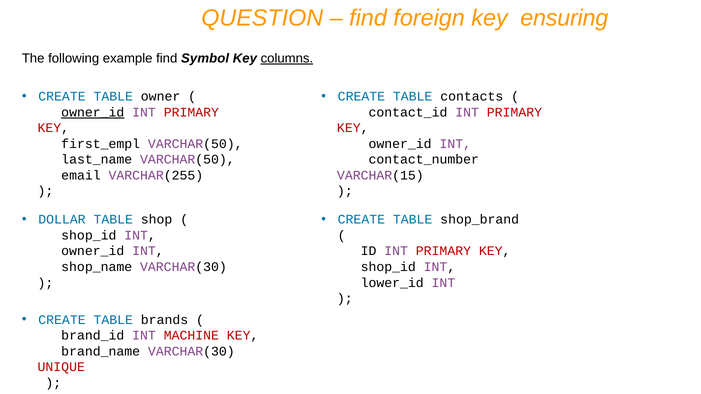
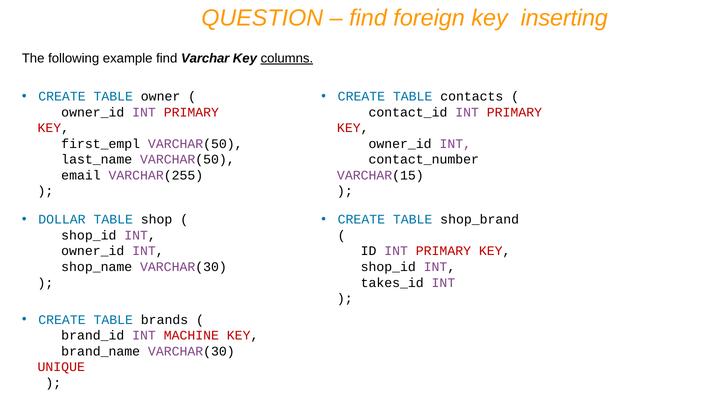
ensuring: ensuring -> inserting
Symbol: Symbol -> Varchar
owner_id at (93, 112) underline: present -> none
lower_id: lower_id -> takes_id
